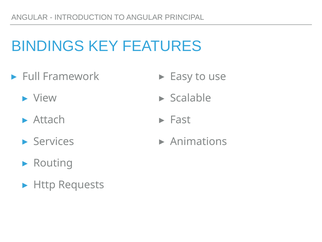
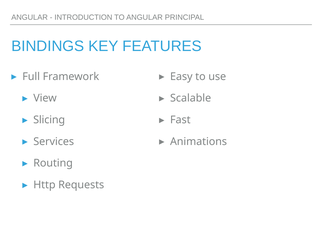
Attach: Attach -> Slicing
